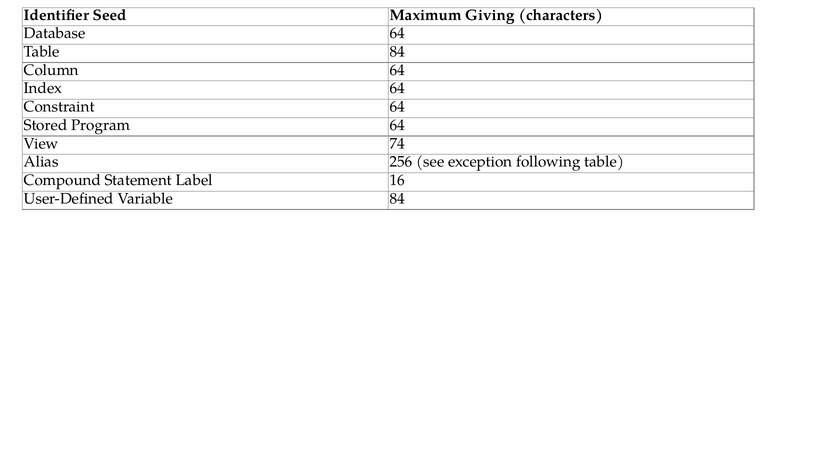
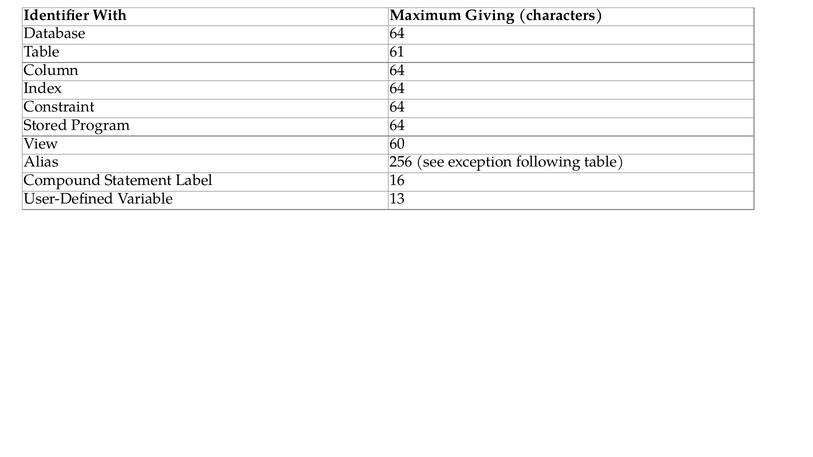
Seed: Seed -> With
Table 84: 84 -> 61
74: 74 -> 60
Variable 84: 84 -> 13
